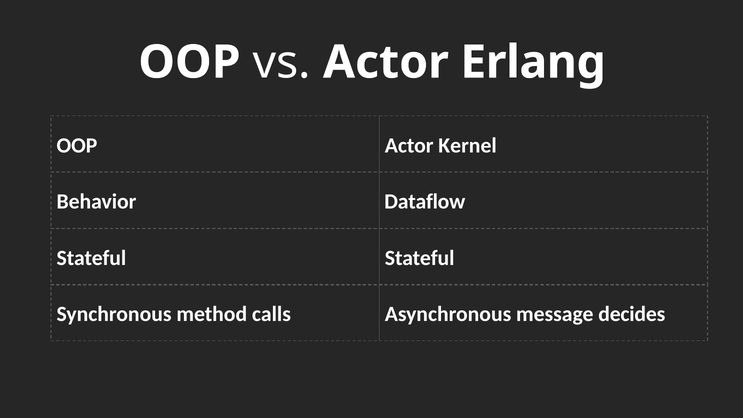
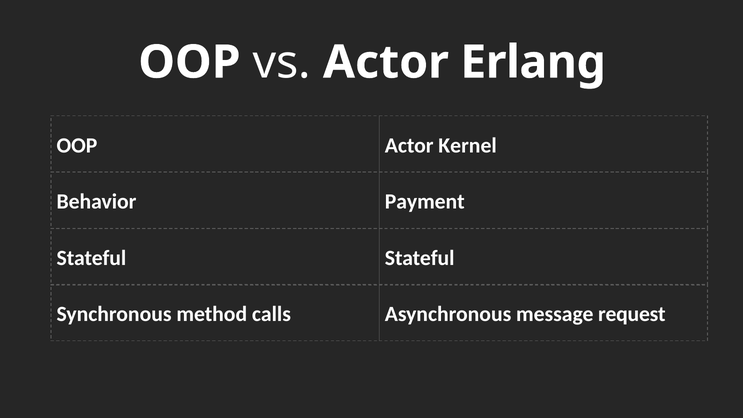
Dataflow: Dataflow -> Payment
decides: decides -> request
